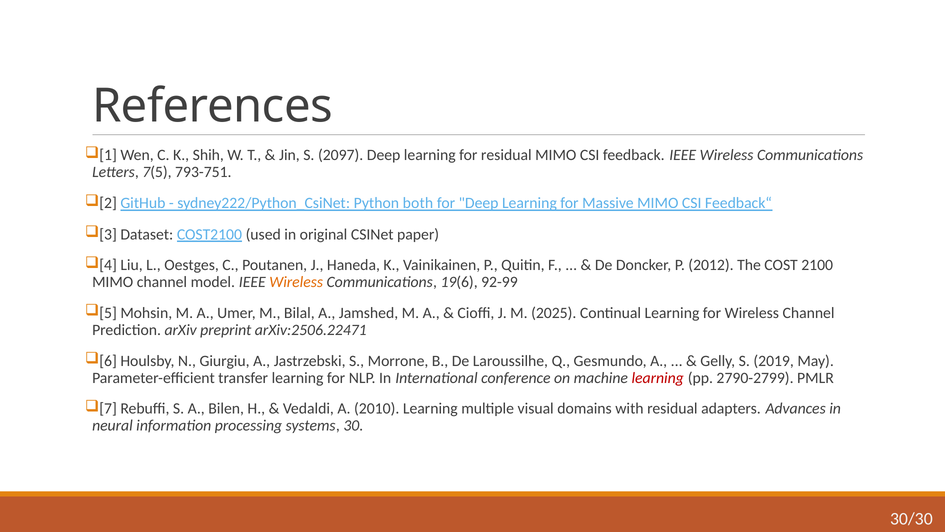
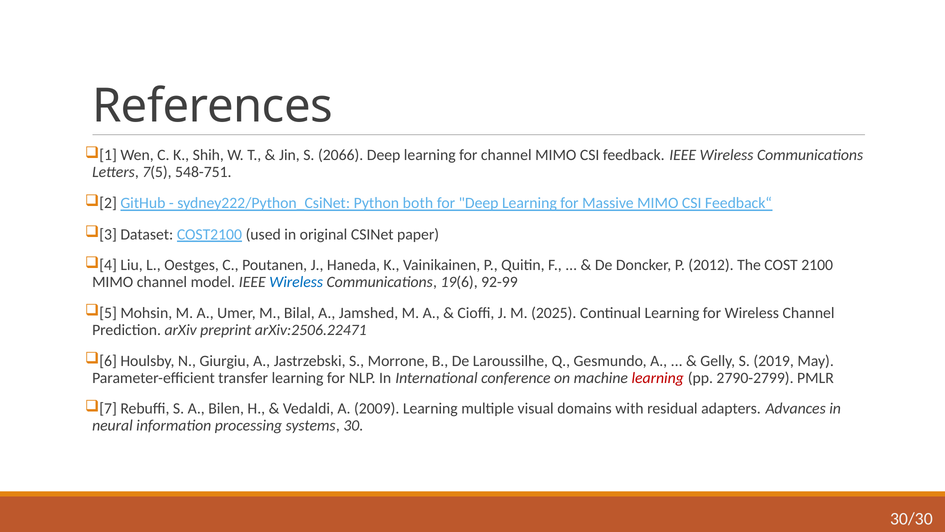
2097: 2097 -> 2066
for residual: residual -> channel
793-751: 793-751 -> 548-751
Wireless at (296, 282) colour: orange -> blue
2010: 2010 -> 2009
